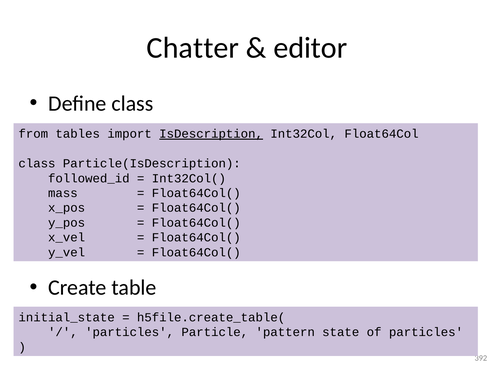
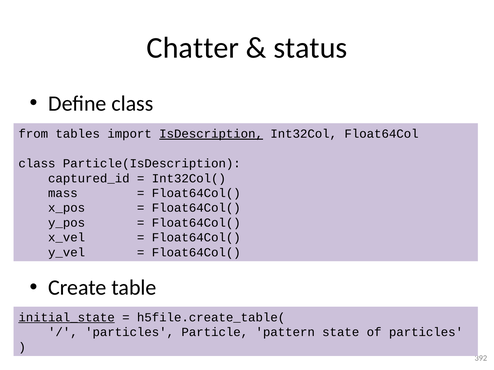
editor: editor -> status
followed_id: followed_id -> captured_id
initial_state underline: none -> present
